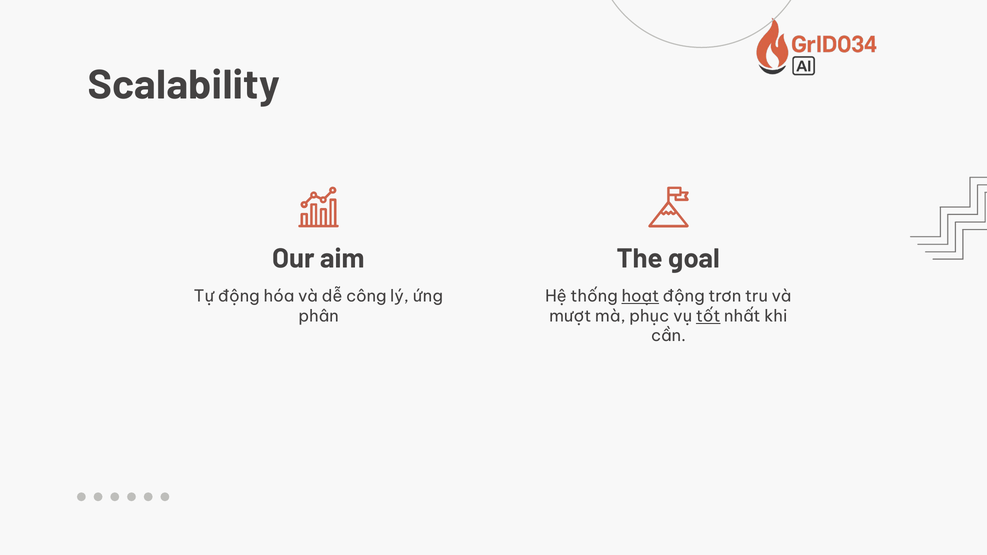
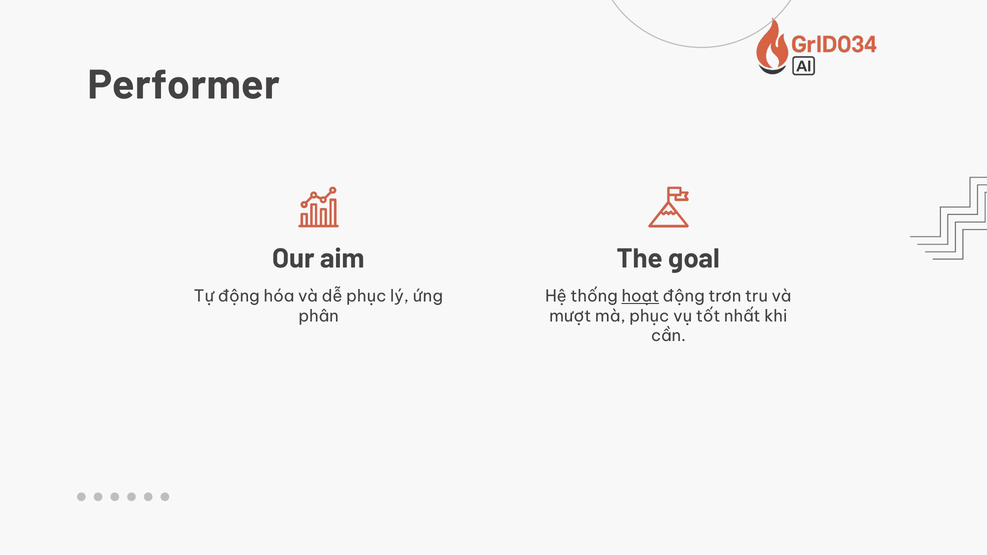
Scalability: Scalability -> Performer
dễ công: công -> phục
tốt underline: present -> none
